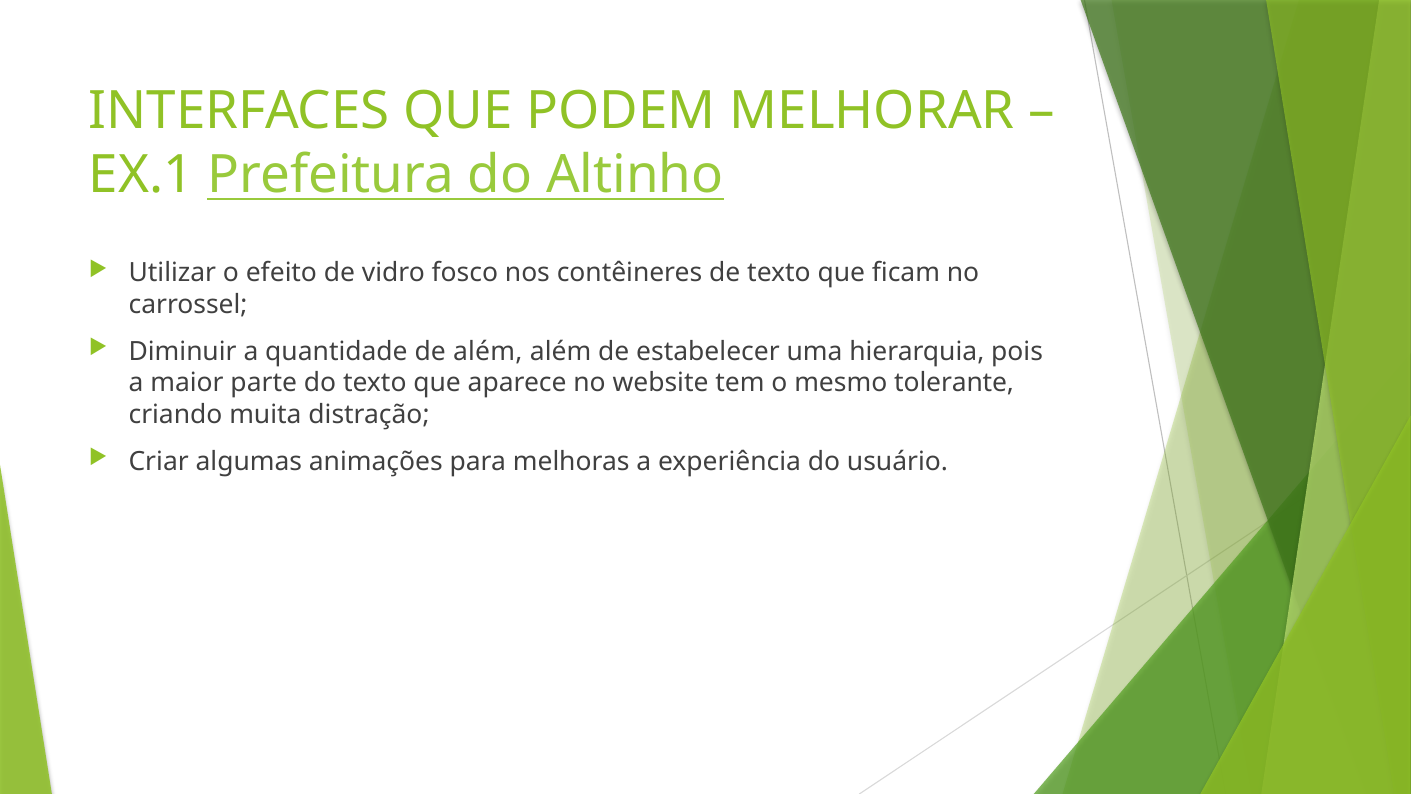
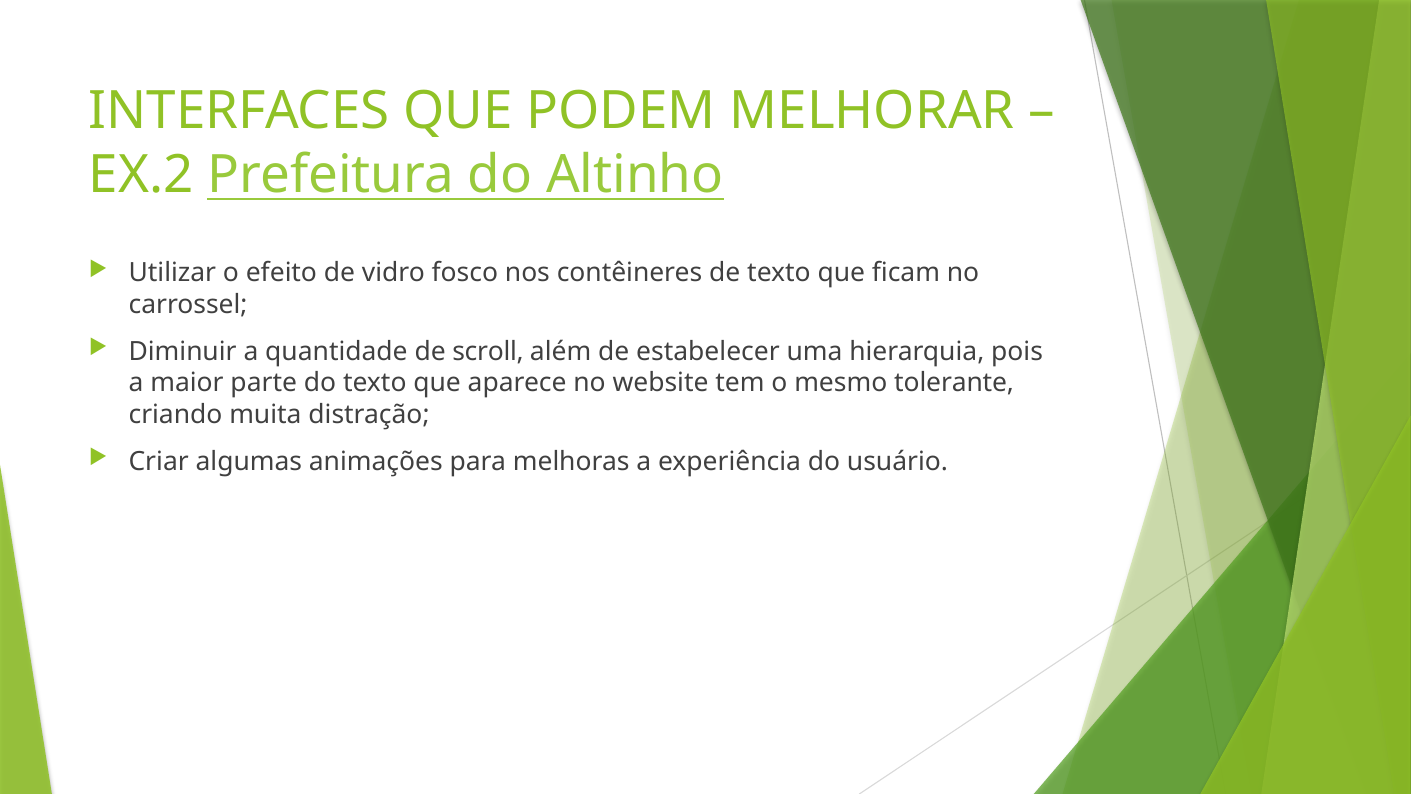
EX.1: EX.1 -> EX.2
de além: além -> scroll
